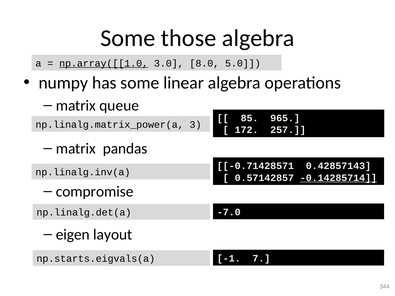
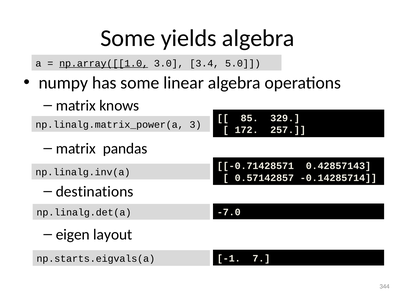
those: those -> yields
8.0: 8.0 -> 3.4
queue: queue -> knows
965: 965 -> 329
-0.14285714 underline: present -> none
compromise: compromise -> destinations
